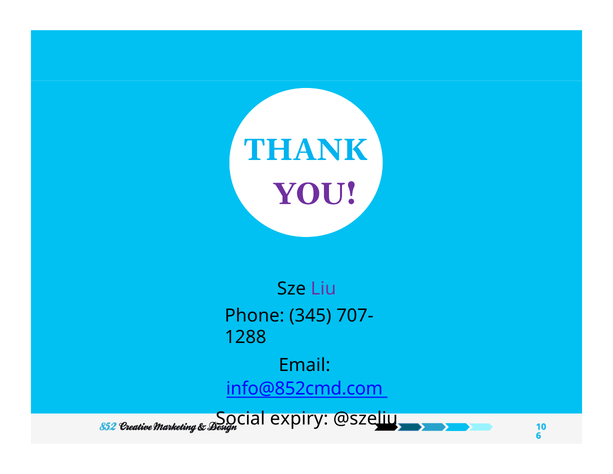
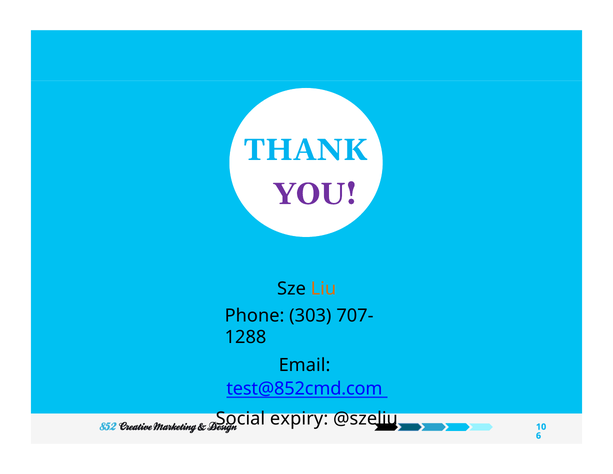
Liu colour: purple -> orange
345: 345 -> 303
info@852cmd.com: info@852cmd.com -> test@852cmd.com
